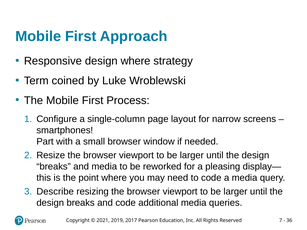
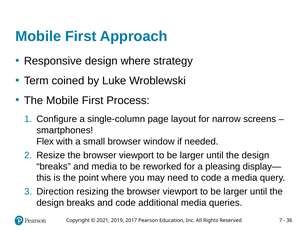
Part: Part -> Flex
Describe: Describe -> Direction
